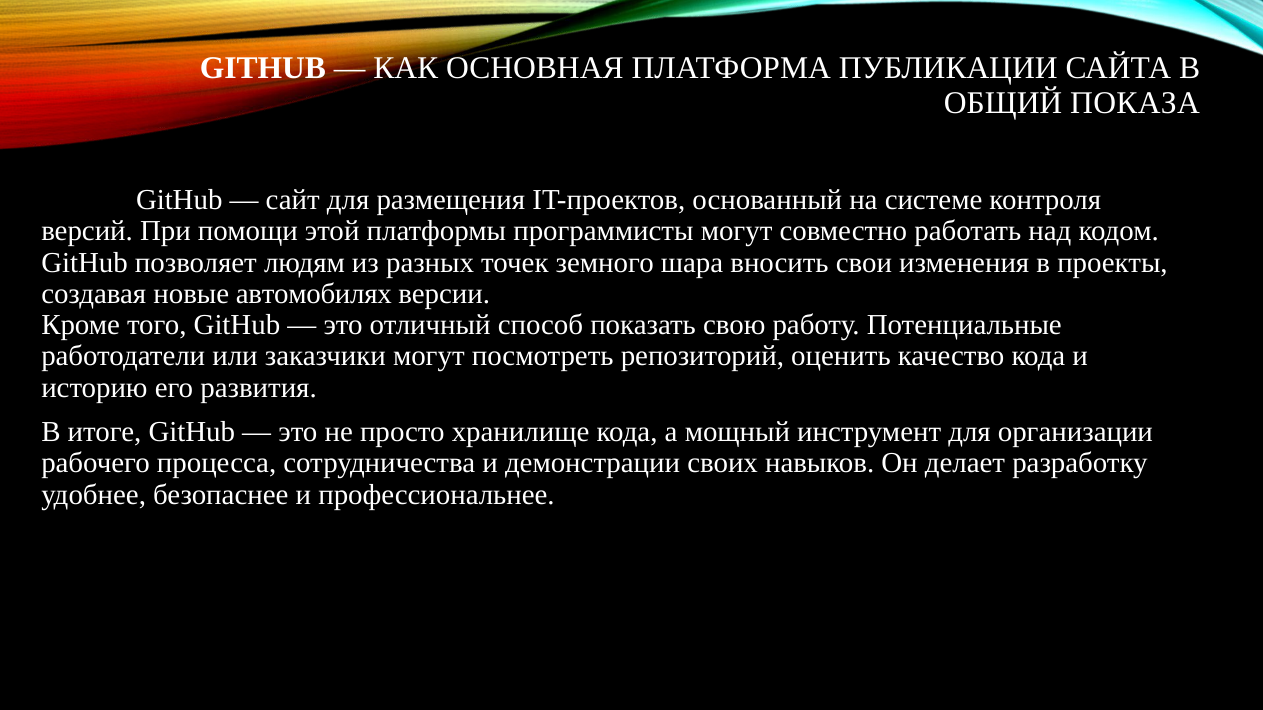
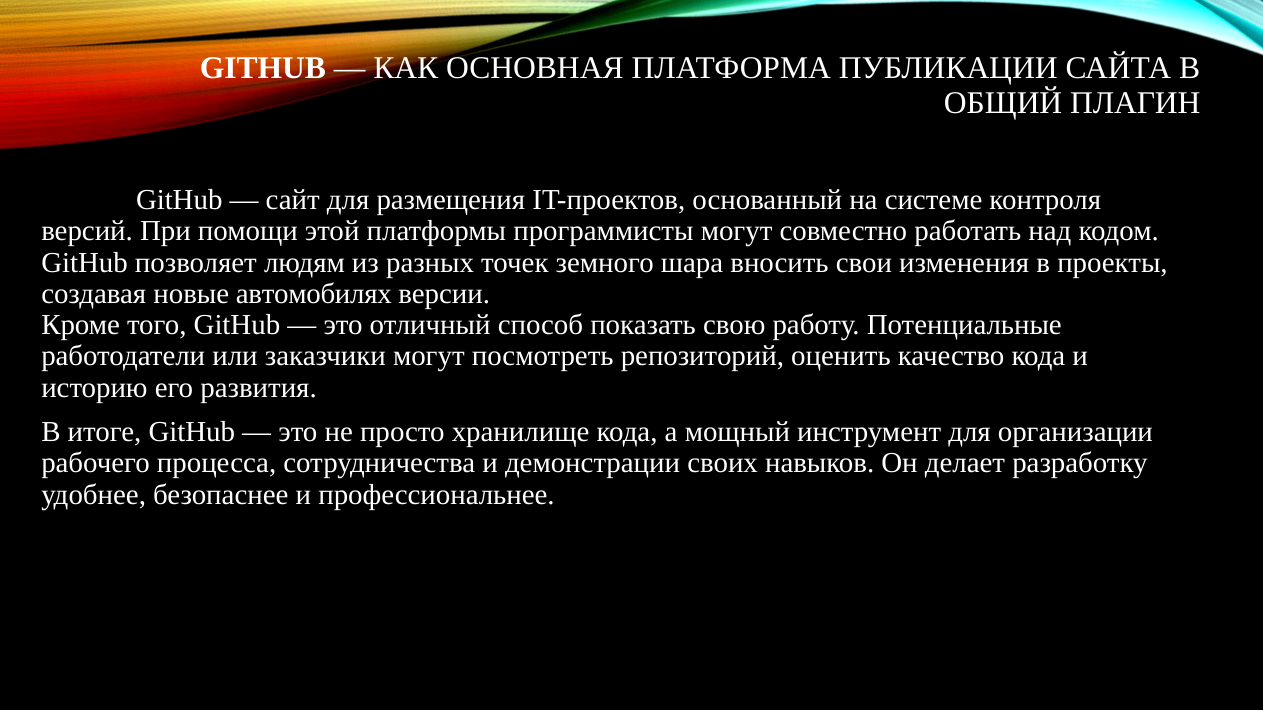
ПОКАЗА: ПОКАЗА -> ПЛАГИН
